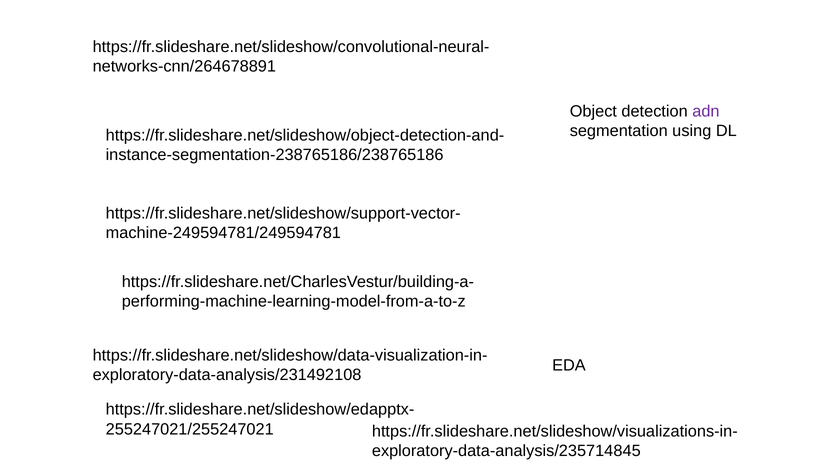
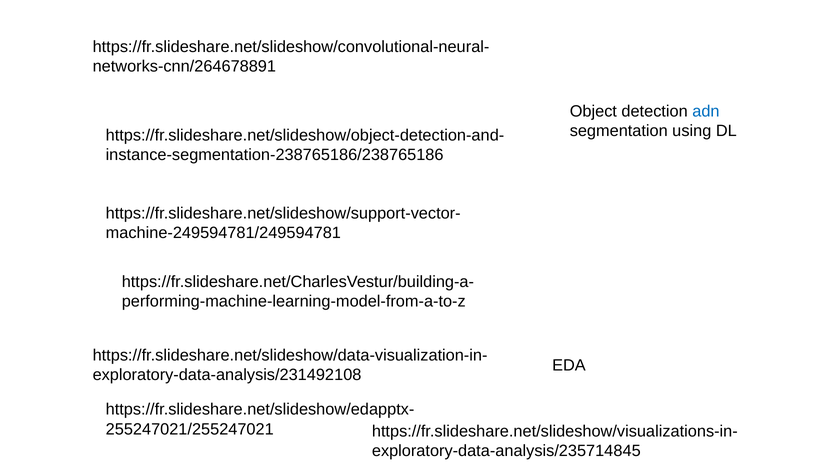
adn colour: purple -> blue
